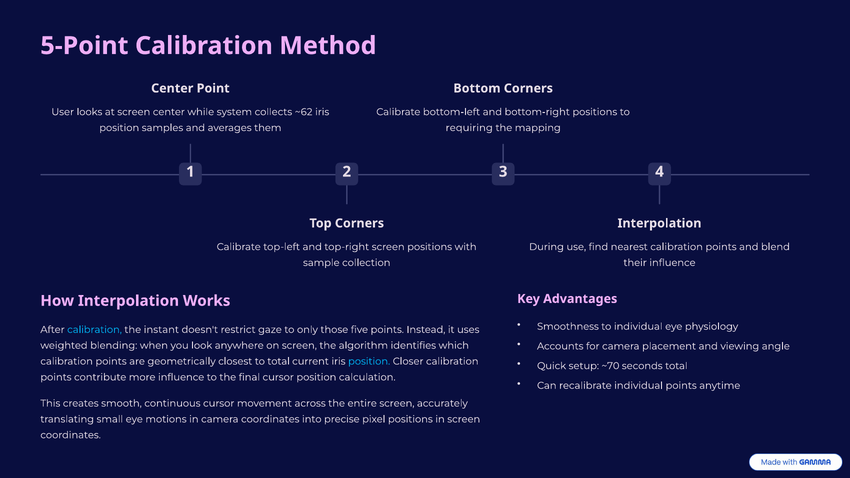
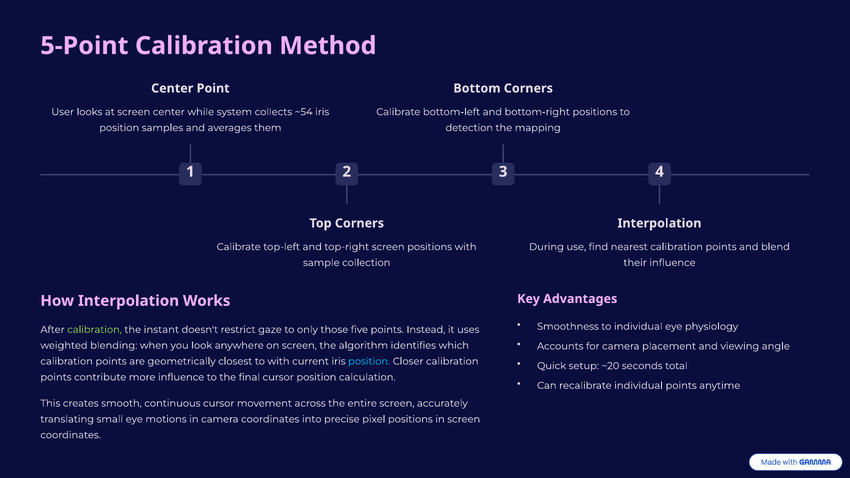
~62: ~62 -> ~54
requiring: requiring -> detection
calibration at (95, 330) colour: light blue -> light green
to total: total -> with
~70: ~70 -> ~20
